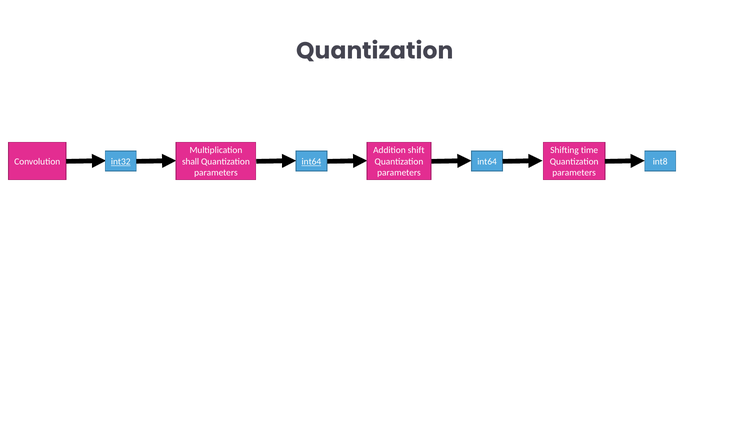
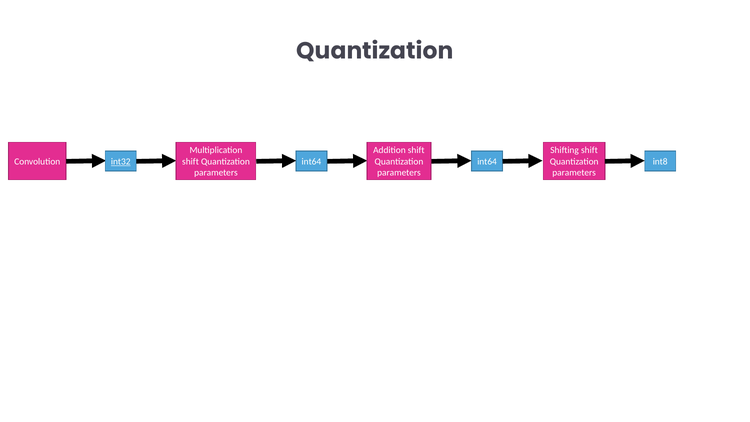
Shifting time: time -> shift
shall at (191, 162): shall -> shift
int64 at (311, 162) underline: present -> none
